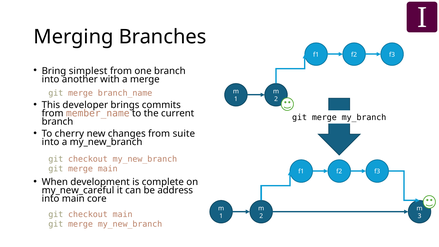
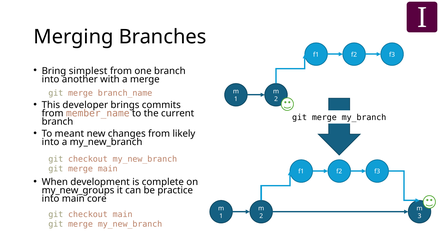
cherry: cherry -> meant
suite: suite -> likely
my_new_careful: my_new_careful -> my_new_groups
address: address -> practice
